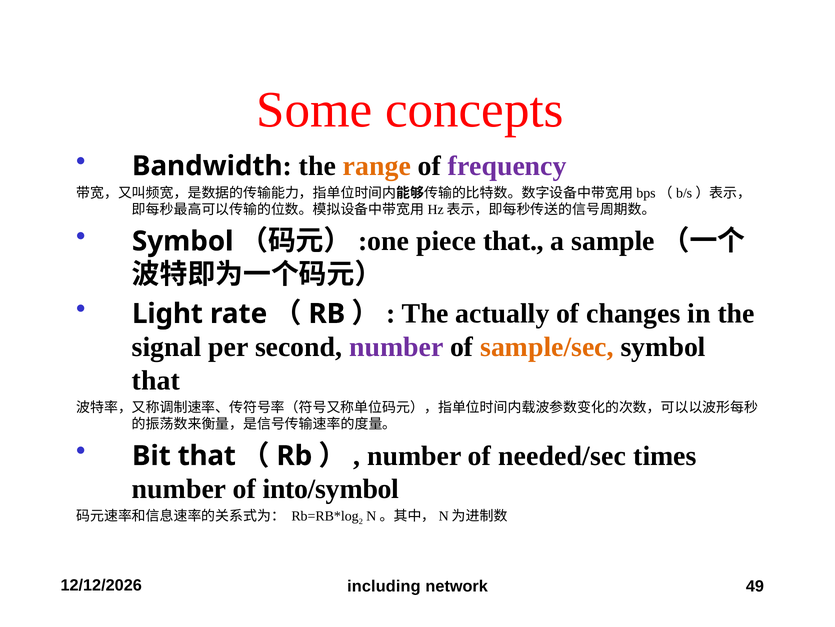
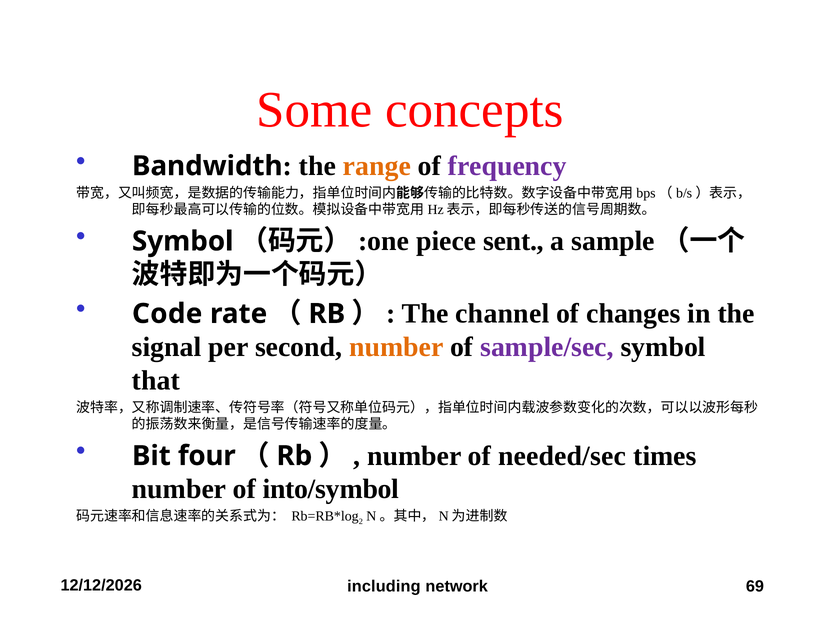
piece that: that -> sent
Light: Light -> Code
actually: actually -> channel
number at (396, 347) colour: purple -> orange
sample/sec colour: orange -> purple
Bit that: that -> four
49: 49 -> 69
